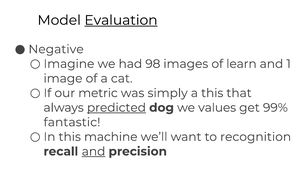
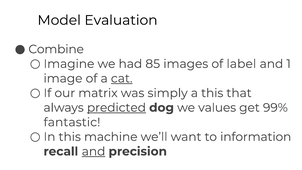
Evaluation underline: present -> none
Negative: Negative -> Combine
98: 98 -> 85
learn: learn -> label
cat underline: none -> present
metric: metric -> matrix
recognition: recognition -> information
